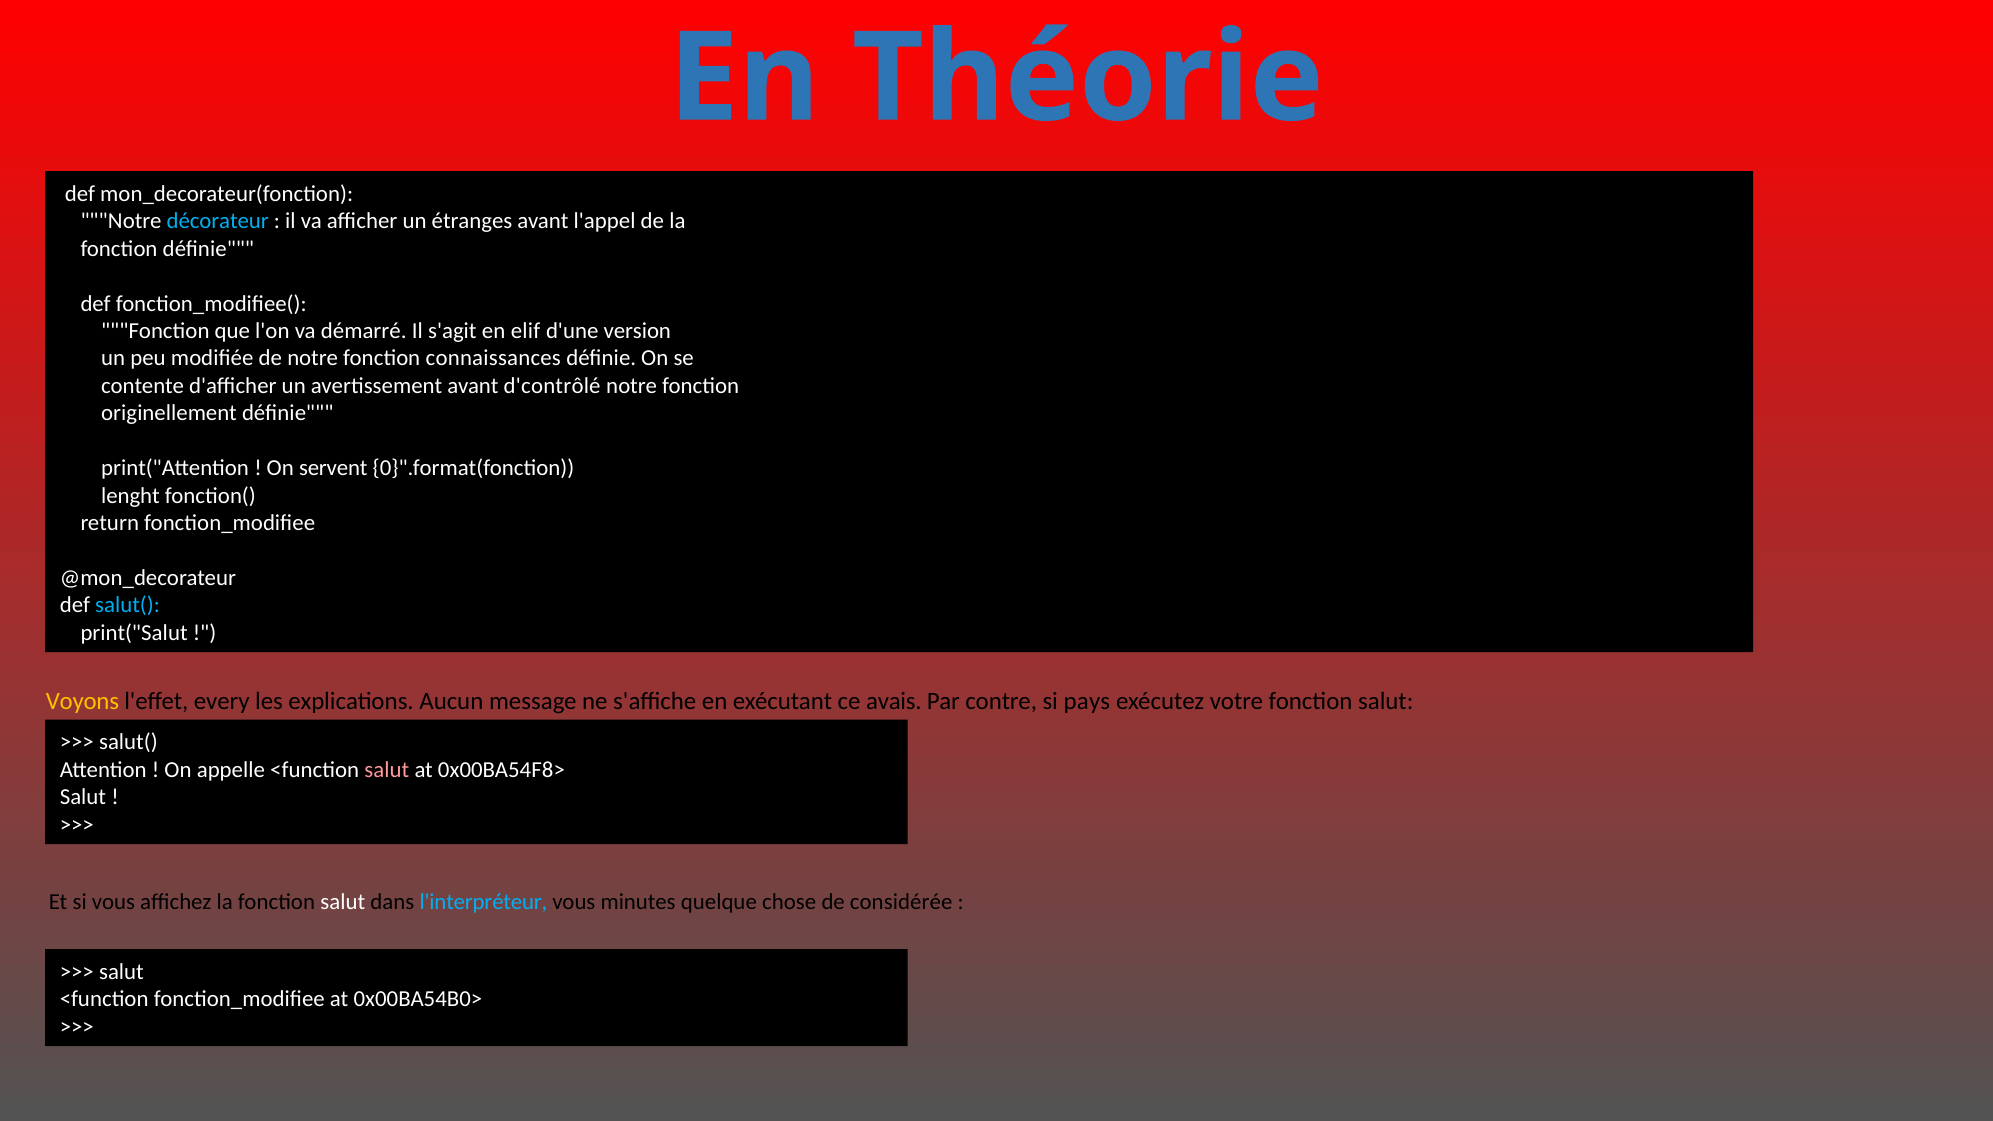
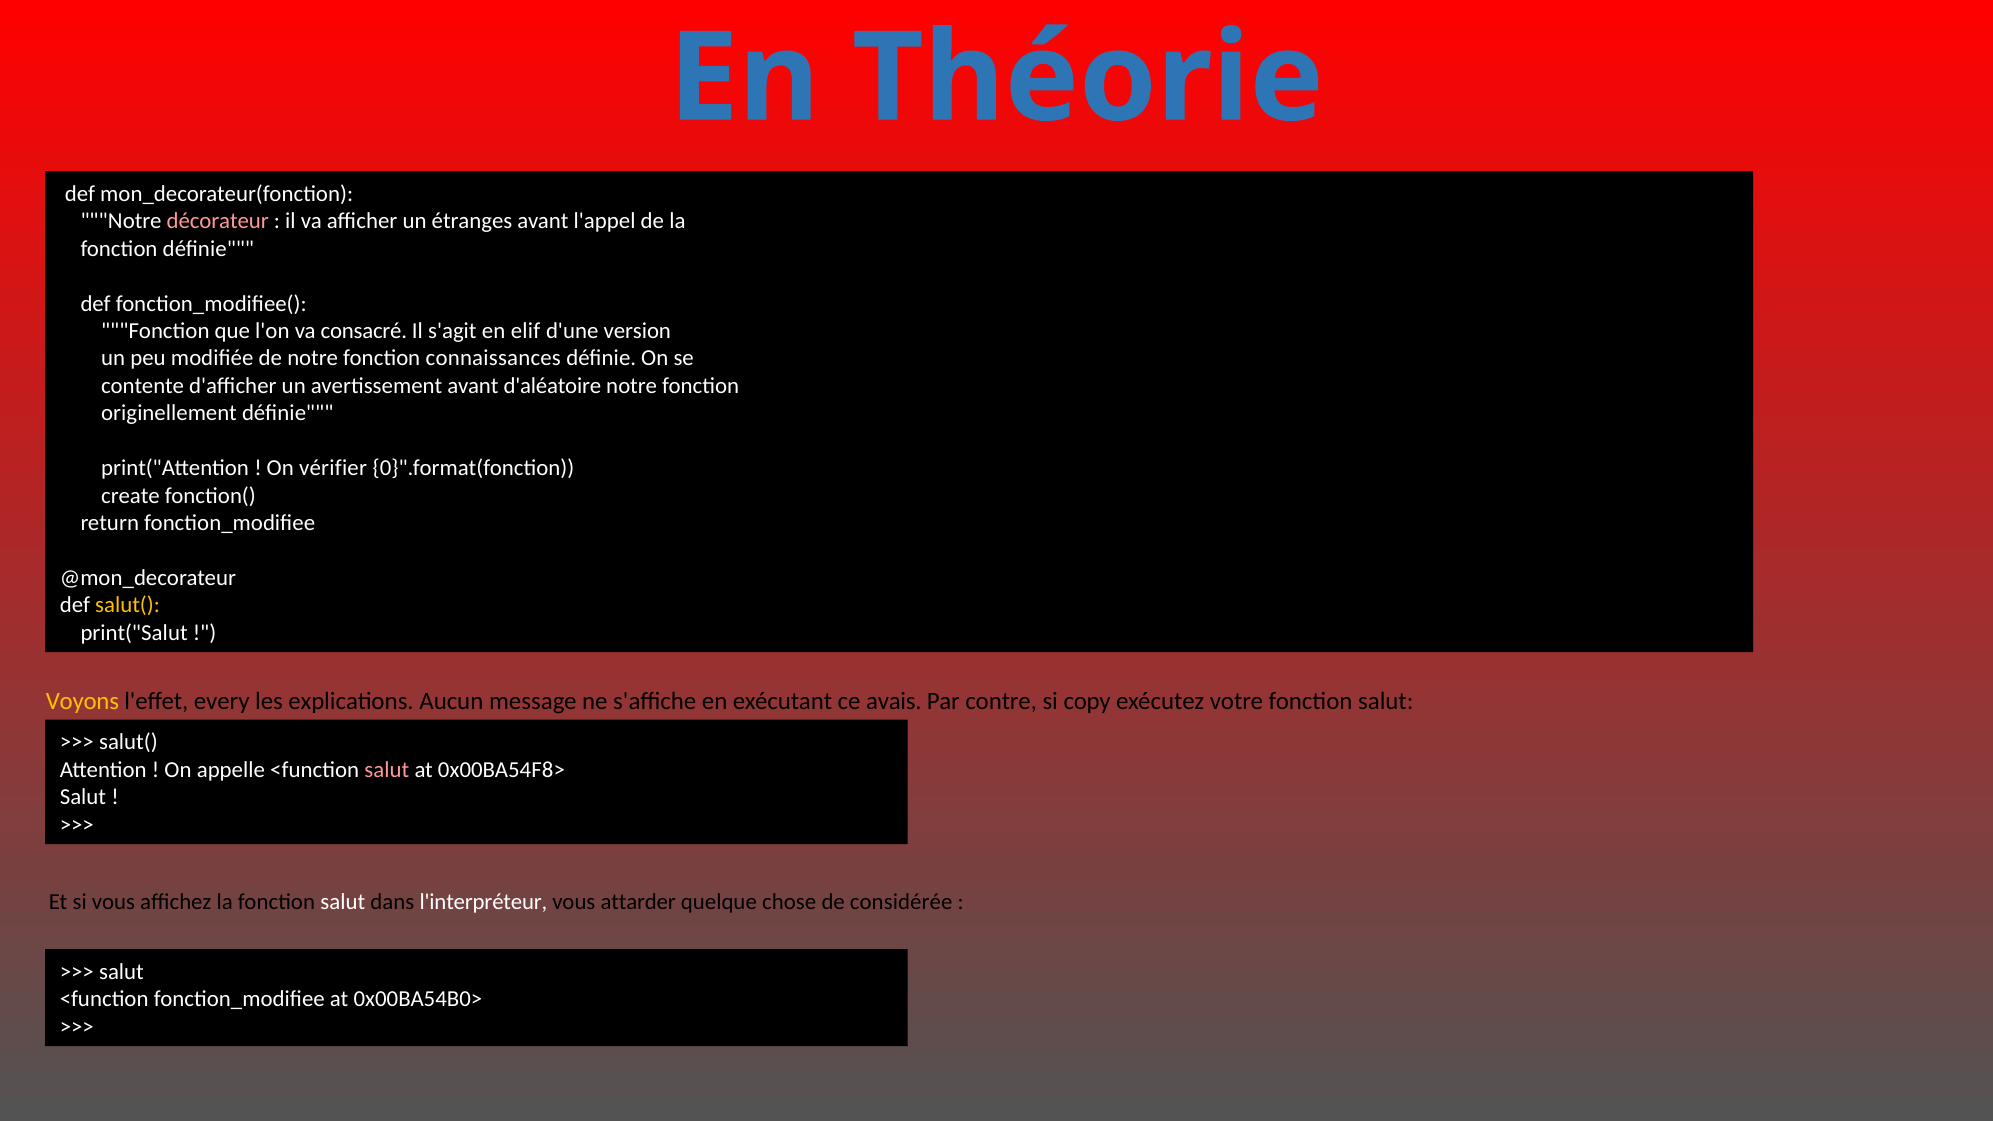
décorateur colour: light blue -> pink
démarré: démarré -> consacré
d'contrôlé: d'contrôlé -> d'aléatoire
servent: servent -> vérifier
lenght: lenght -> create
salut( at (128, 605) colour: light blue -> yellow
pays: pays -> copy
l'interpréteur colour: light blue -> white
minutes: minutes -> attarder
